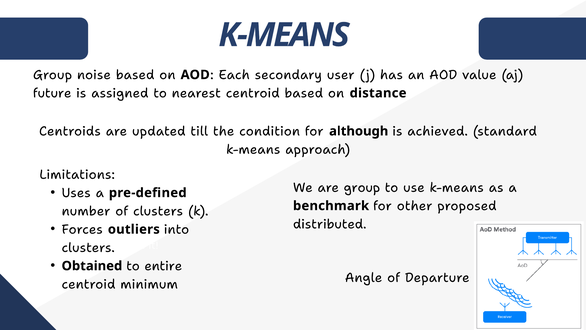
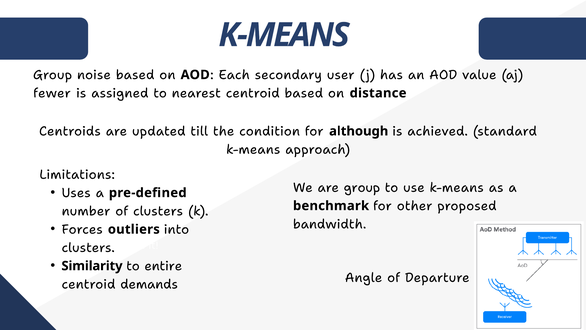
future: future -> fewer
distributed: distributed -> bandwidth
Obtained: Obtained -> Similarity
minimum: minimum -> demands
